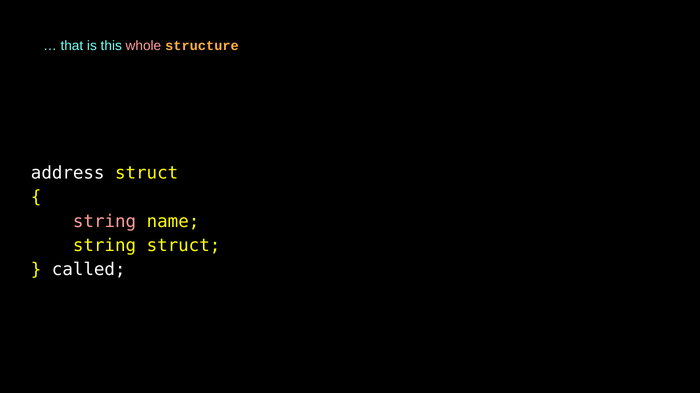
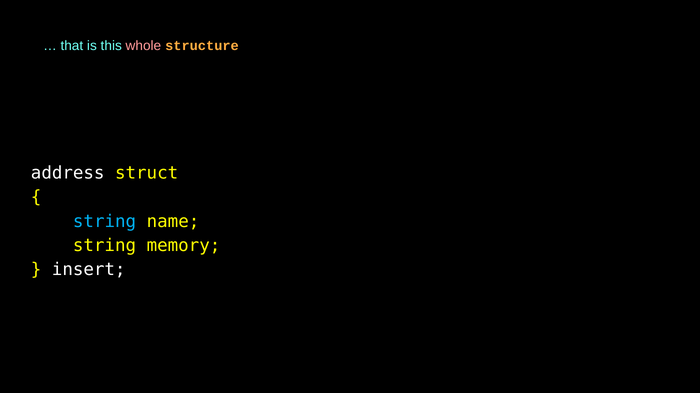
string at (105, 222) colour: pink -> light blue
string struct: struct -> memory
called: called -> insert
